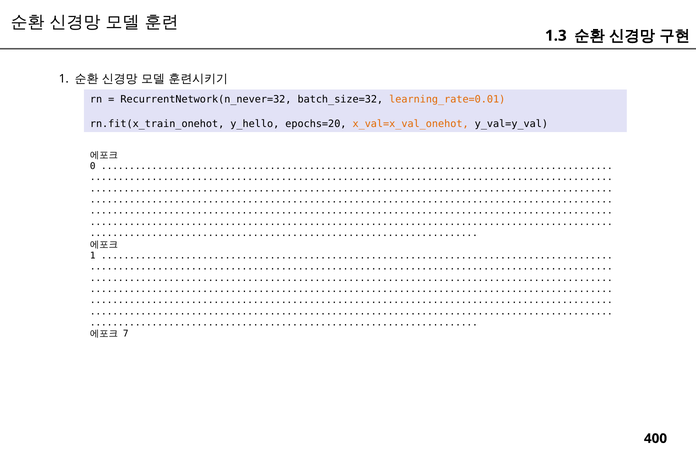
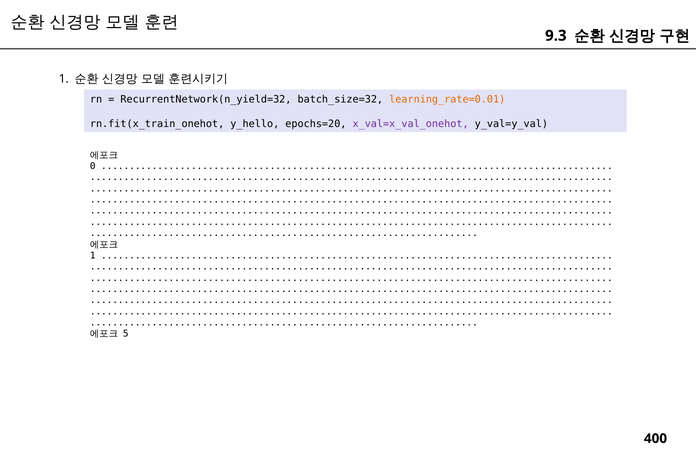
1.3: 1.3 -> 9.3
RecurrentNetwork(n_never=32: RecurrentNetwork(n_never=32 -> RecurrentNetwork(n_yield=32
x_val=x_val_onehot colour: orange -> purple
7: 7 -> 5
